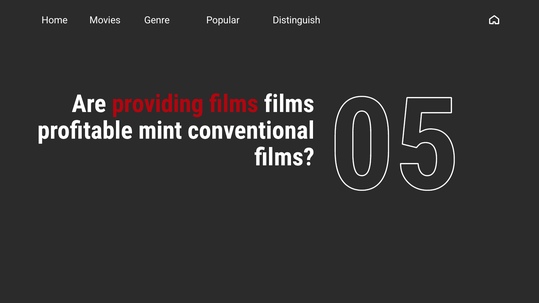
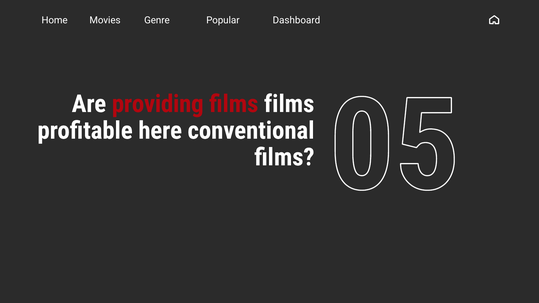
Distinguish: Distinguish -> Dashboard
mint: mint -> here
